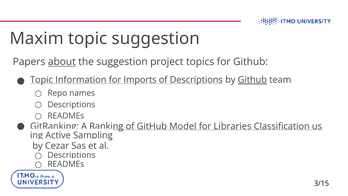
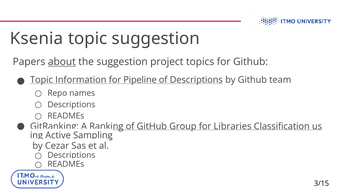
Maxim: Maxim -> Ksenia
Imports: Imports -> Pipeline
Github at (252, 80) underline: present -> none
Model: Model -> Group
